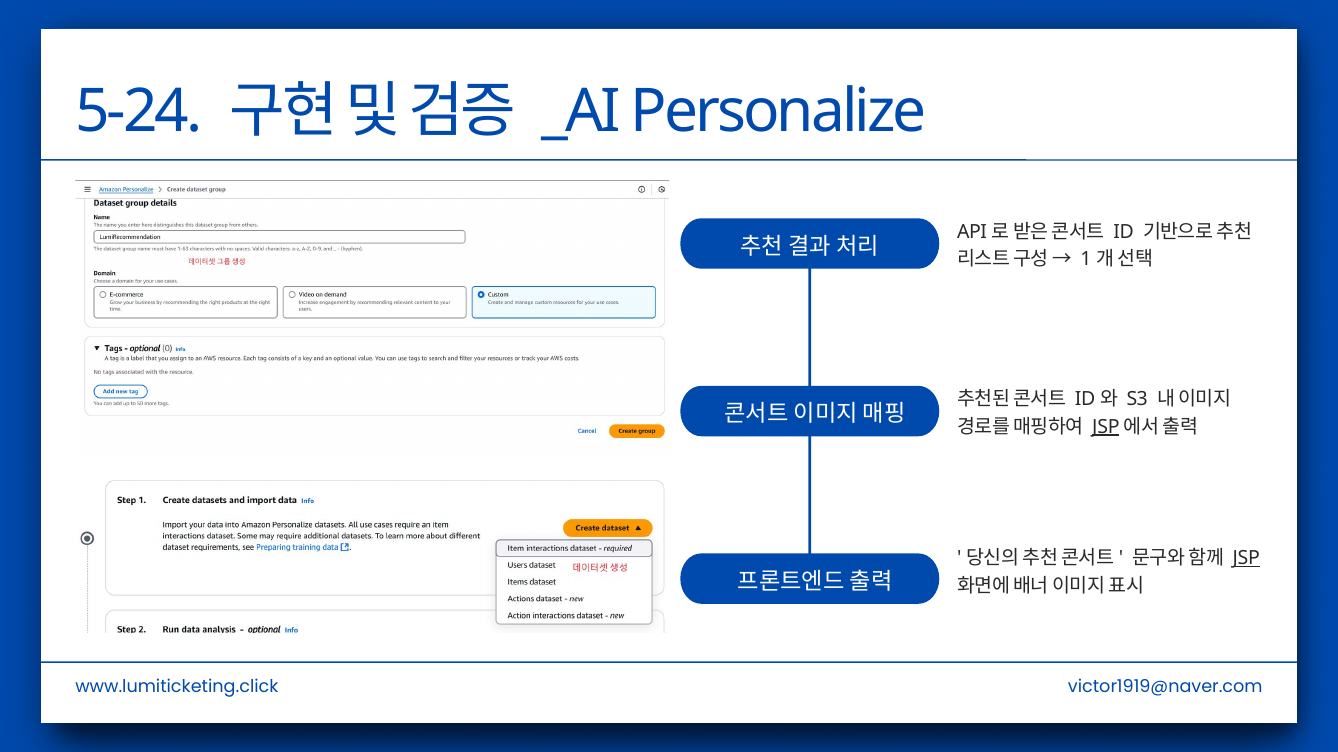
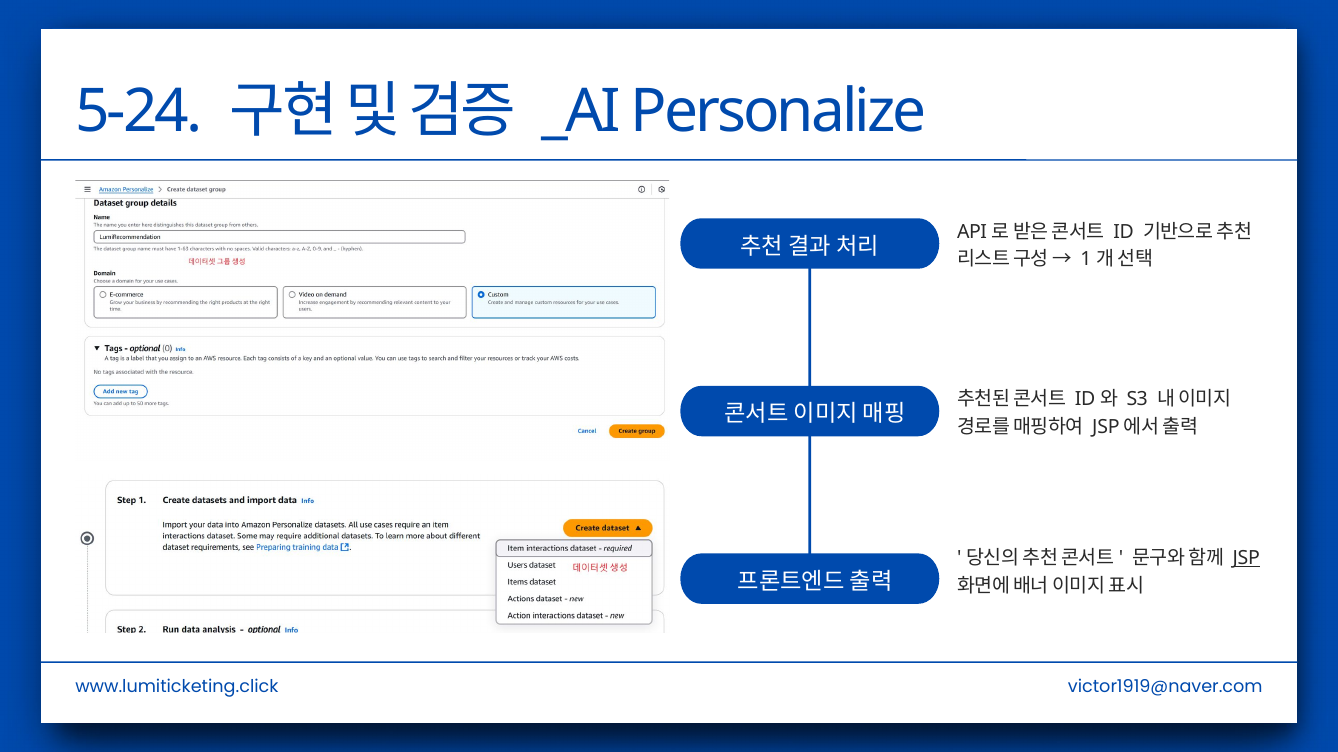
JSP at (1106, 427) underline: present -> none
